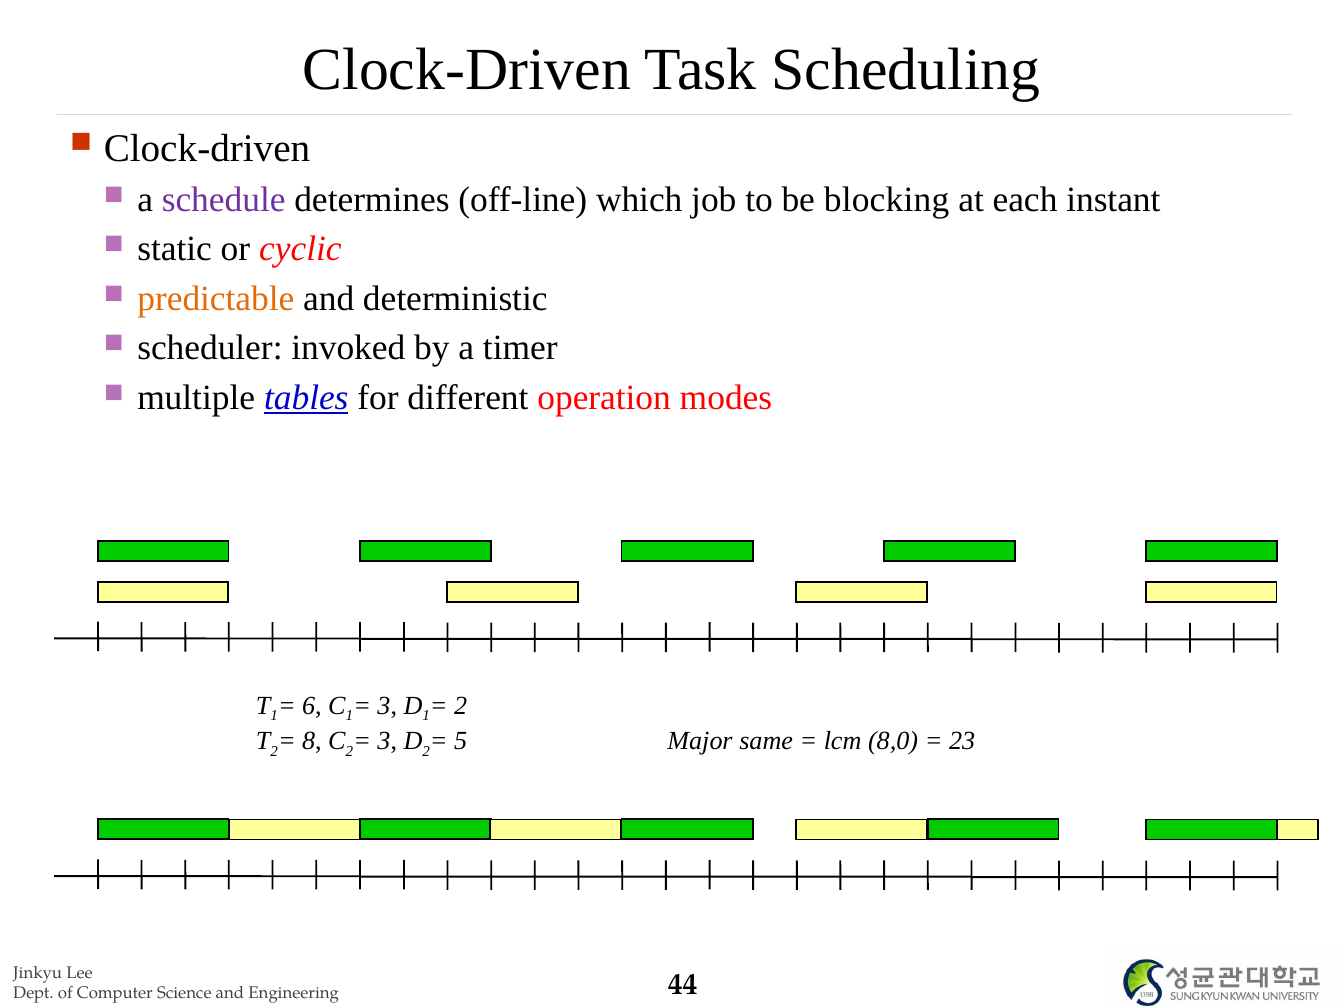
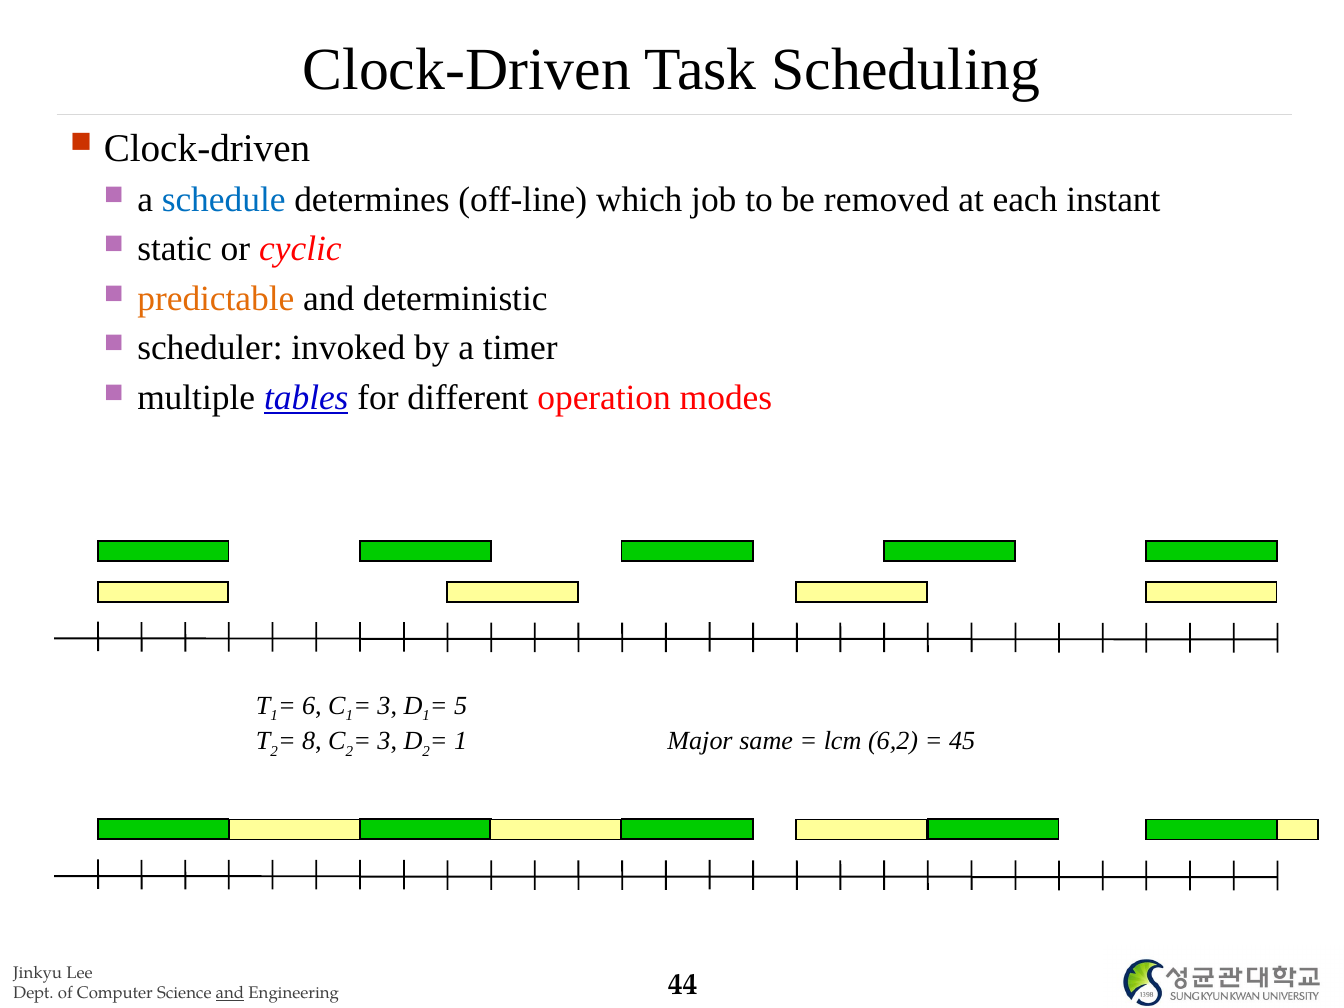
schedule colour: purple -> blue
blocking: blocking -> removed
2 at (461, 706): 2 -> 5
5 at (461, 741): 5 -> 1
8,0: 8,0 -> 6,2
23: 23 -> 45
and at (230, 993) underline: none -> present
